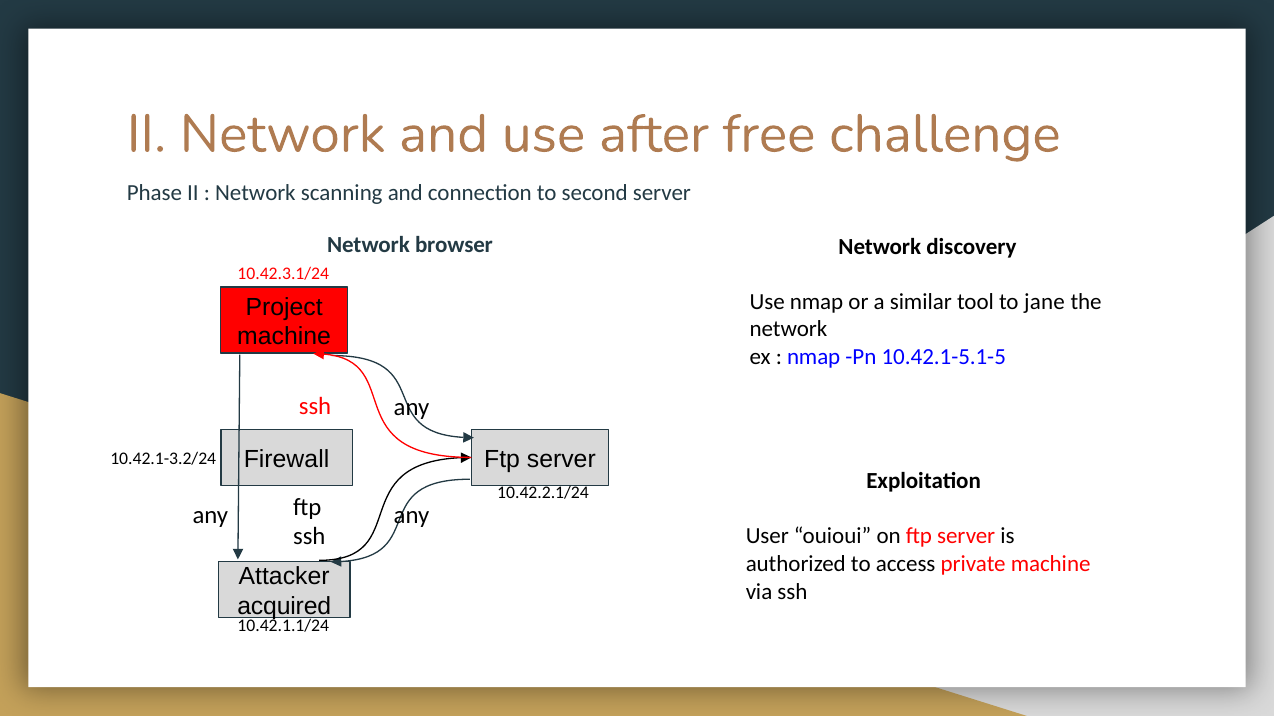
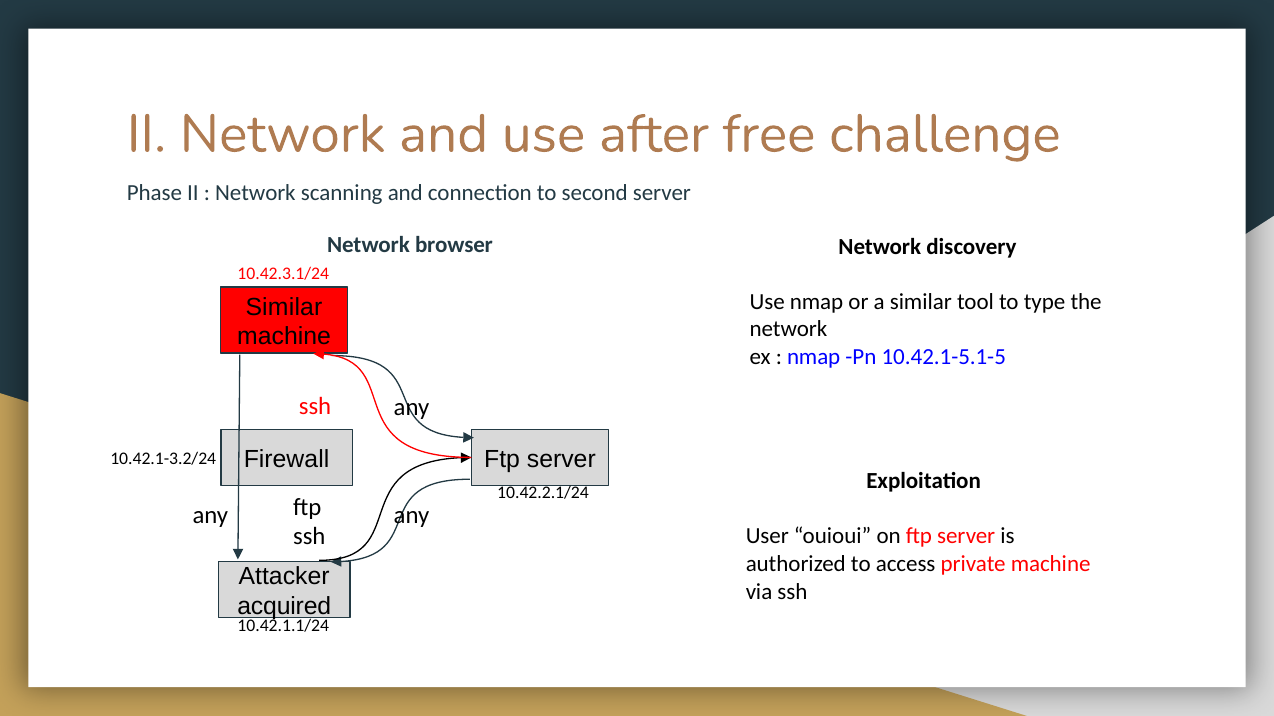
jane: jane -> type
Project at (284, 307): Project -> Similar
